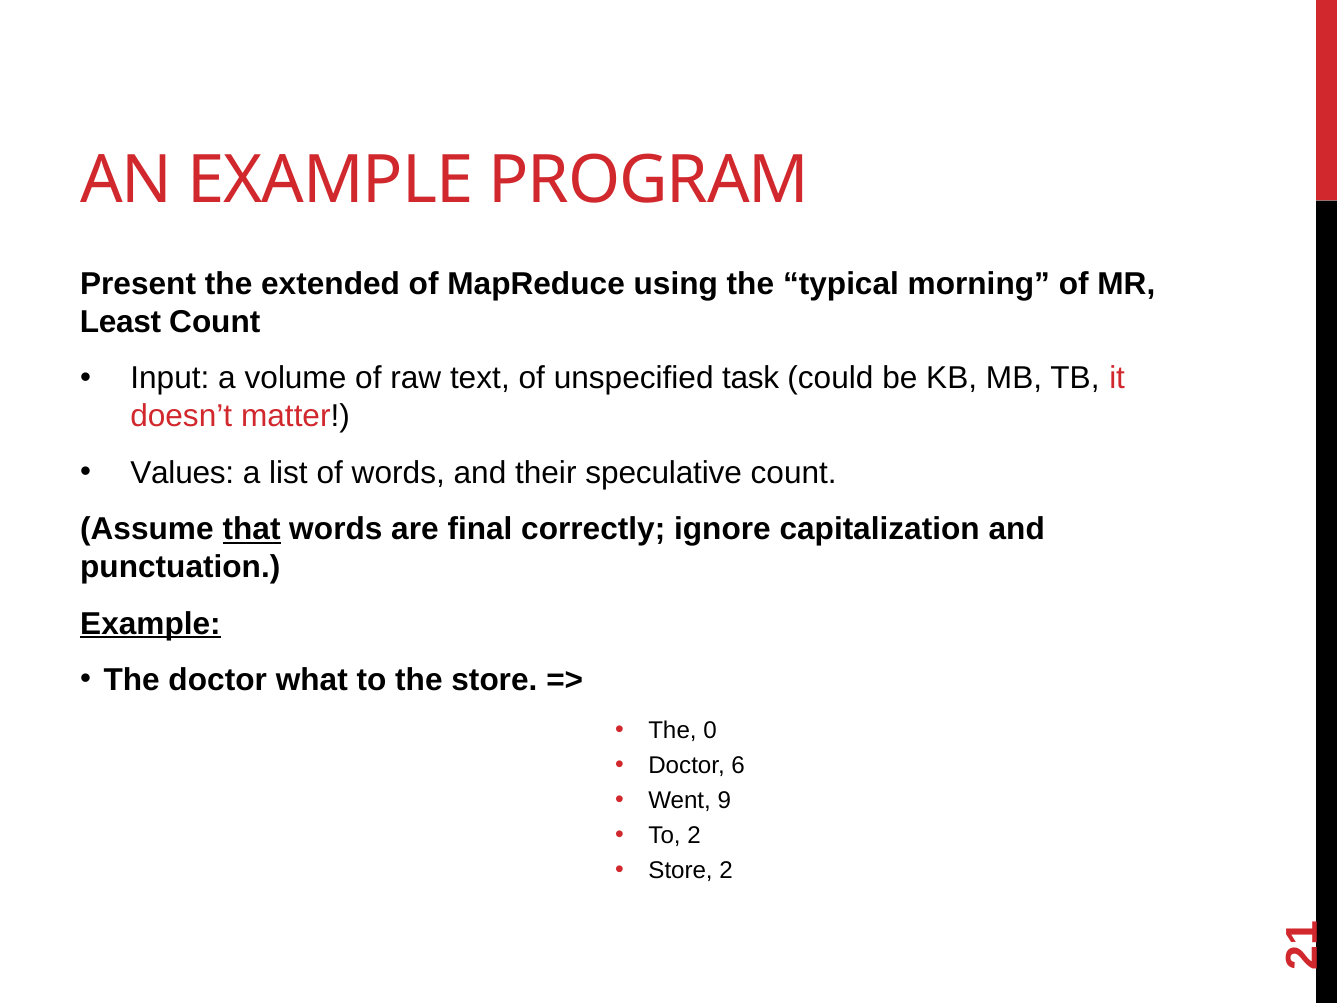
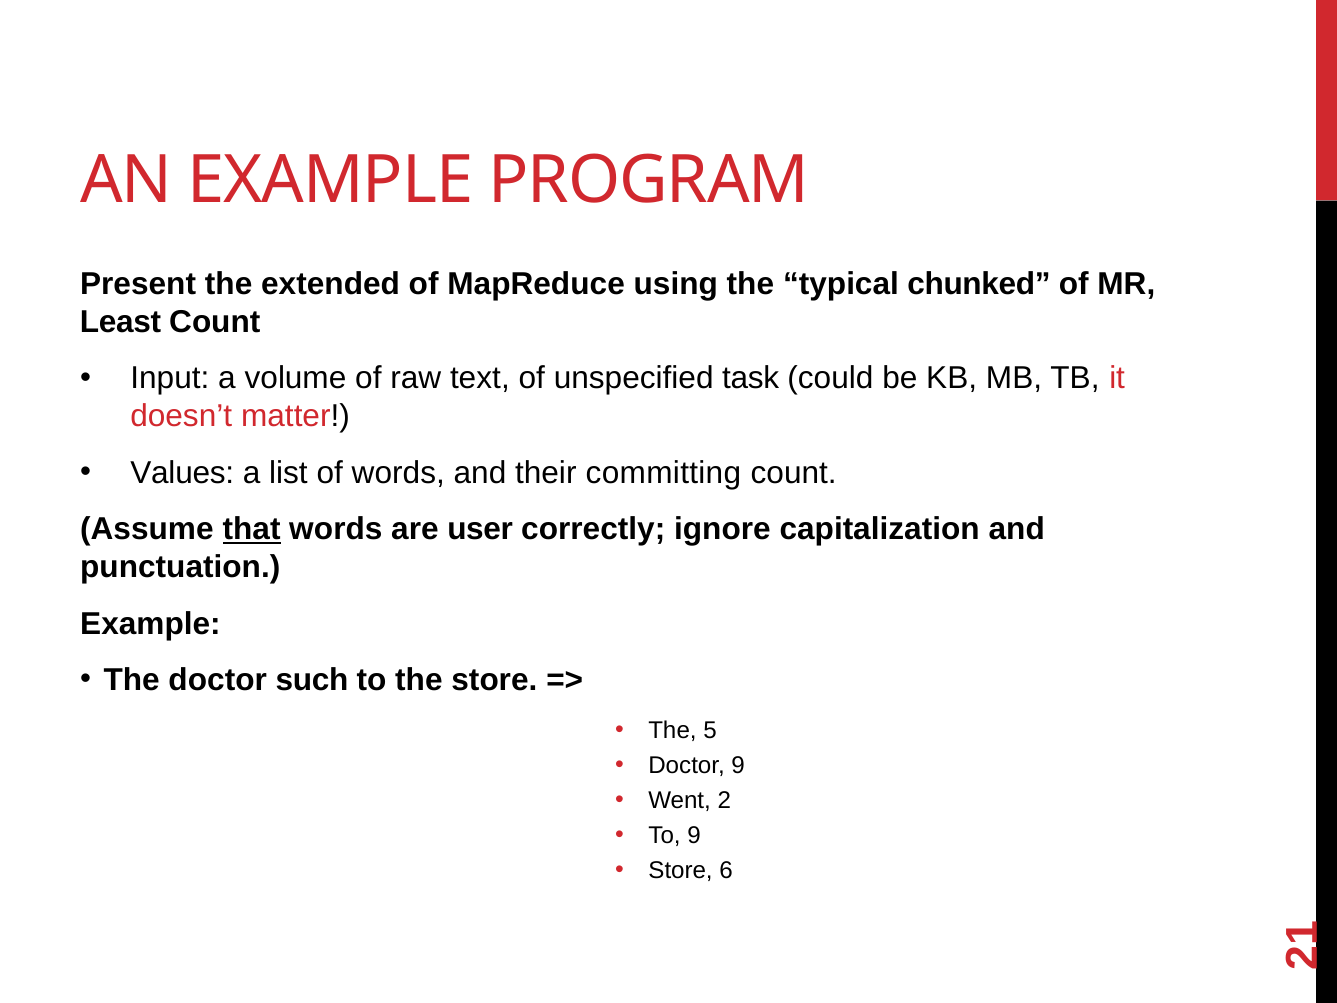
morning: morning -> chunked
speculative: speculative -> committing
final: final -> user
Example at (150, 624) underline: present -> none
what: what -> such
0: 0 -> 5
Doctor 6: 6 -> 9
Went 9: 9 -> 2
To 2: 2 -> 9
Store 2: 2 -> 6
